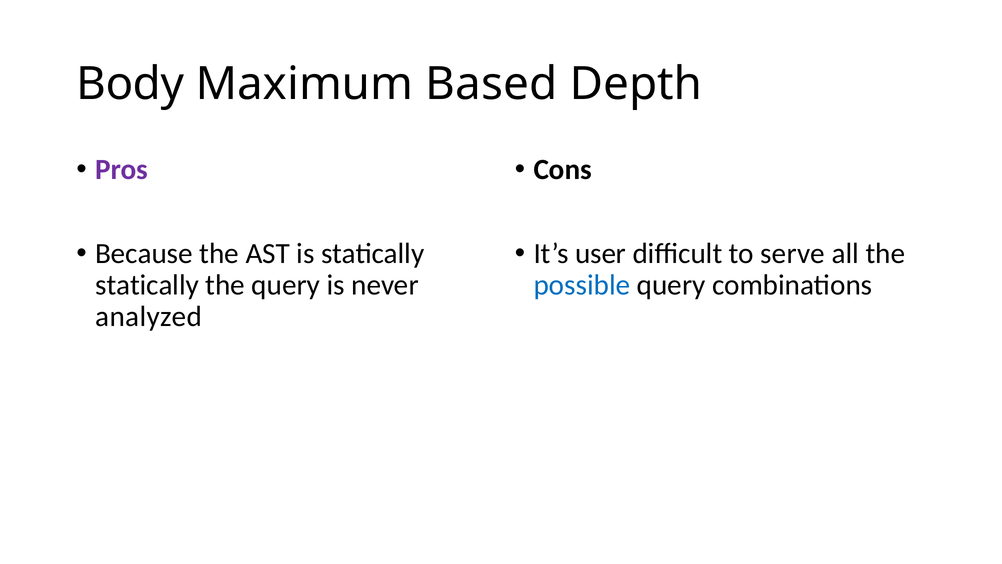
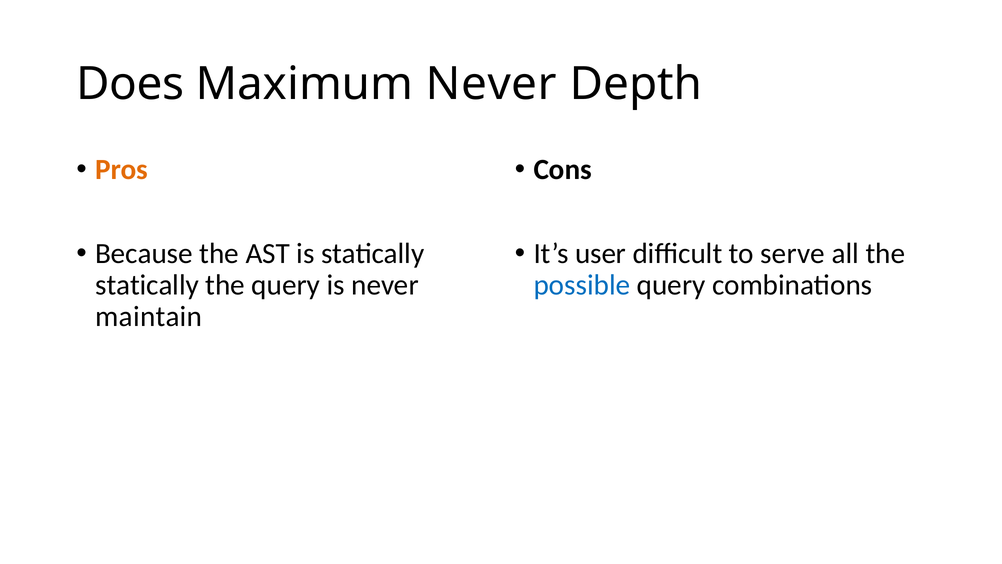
Body: Body -> Does
Maximum Based: Based -> Never
Pros colour: purple -> orange
analyzed: analyzed -> maintain
